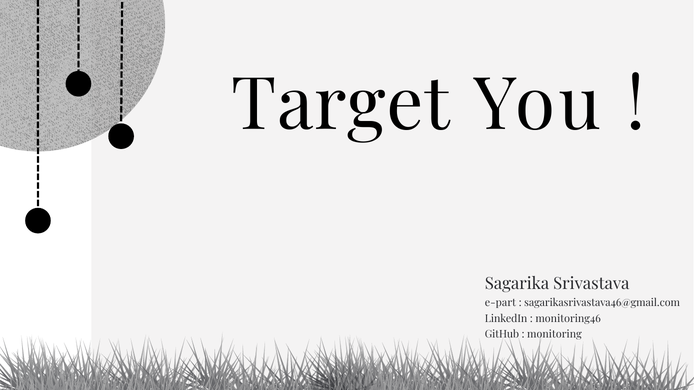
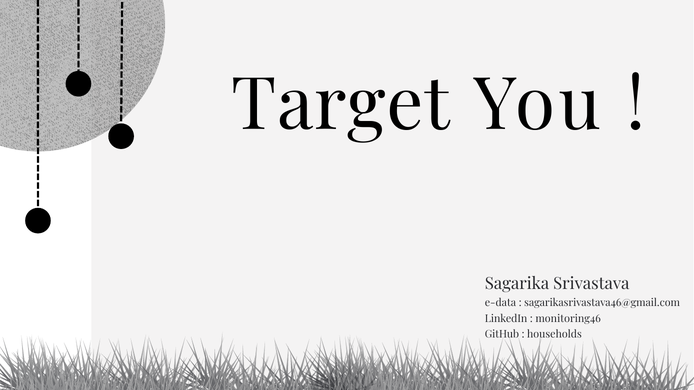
e-part: e-part -> e-data
monitoring: monitoring -> households
